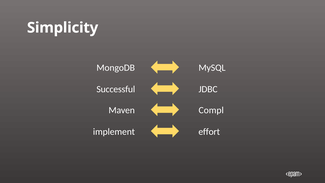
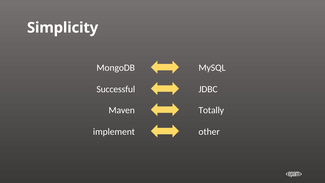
Compl: Compl -> Totally
effort: effort -> other
